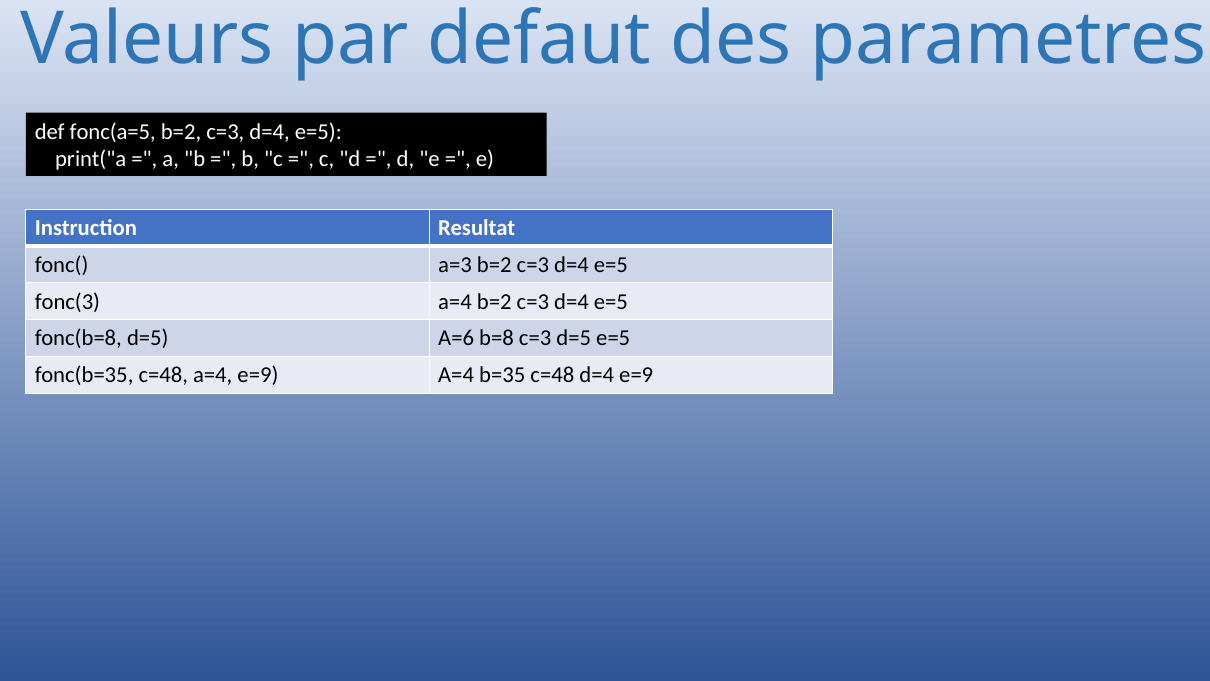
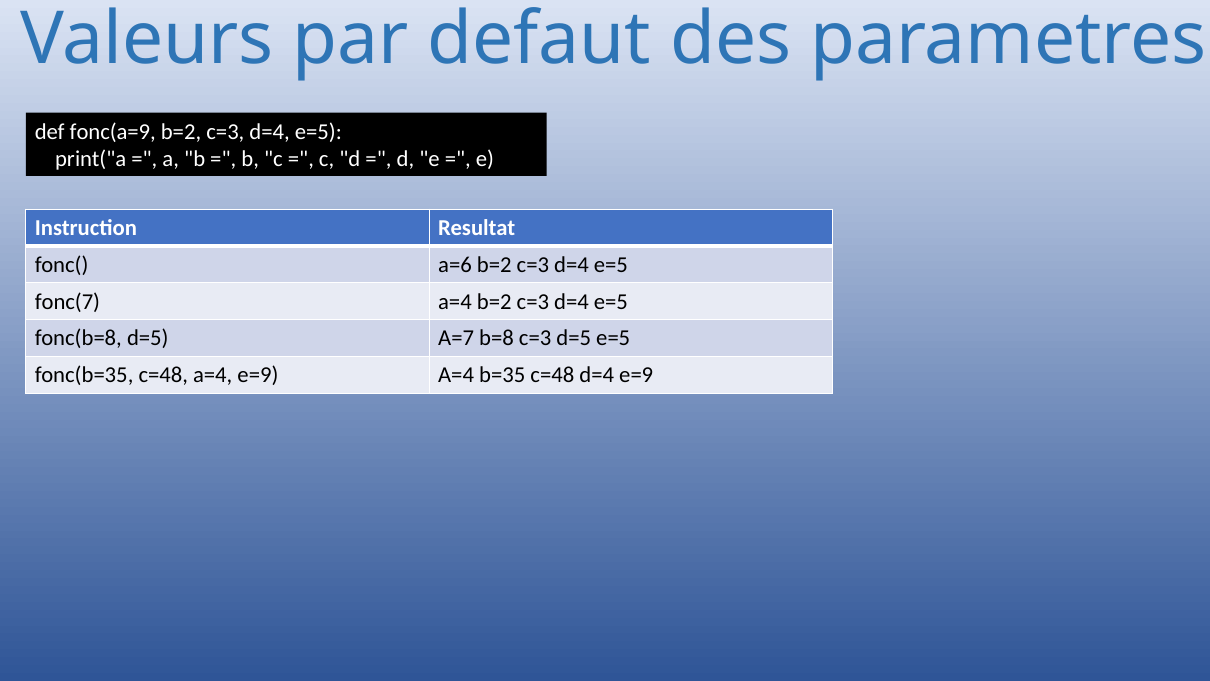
fonc(a=5: fonc(a=5 -> fonc(a=9
a=3: a=3 -> a=6
fonc(3: fonc(3 -> fonc(7
A=6: A=6 -> A=7
